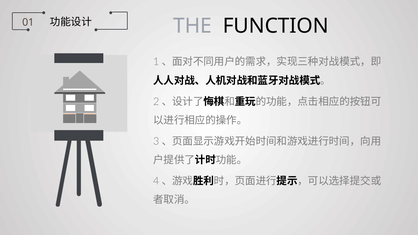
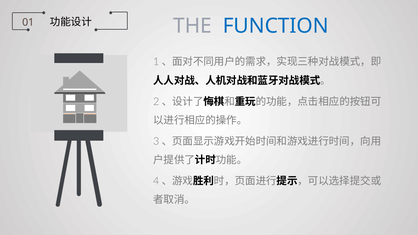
FUNCTION colour: black -> blue
